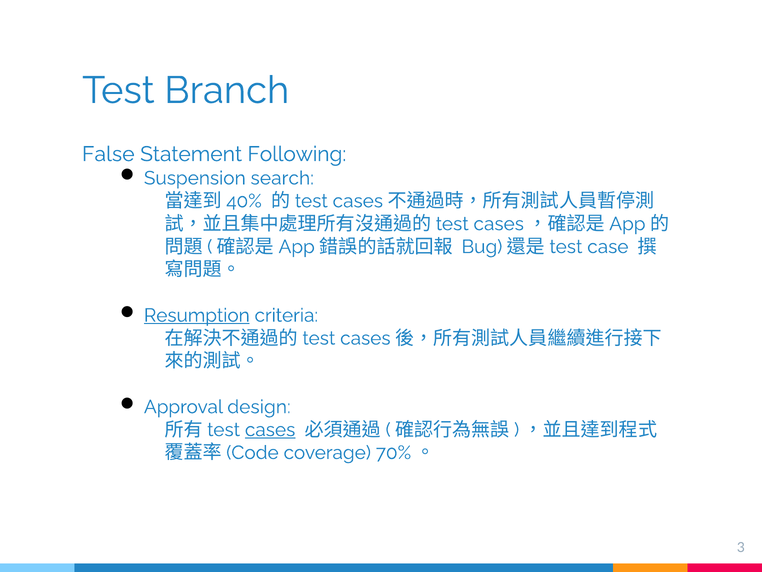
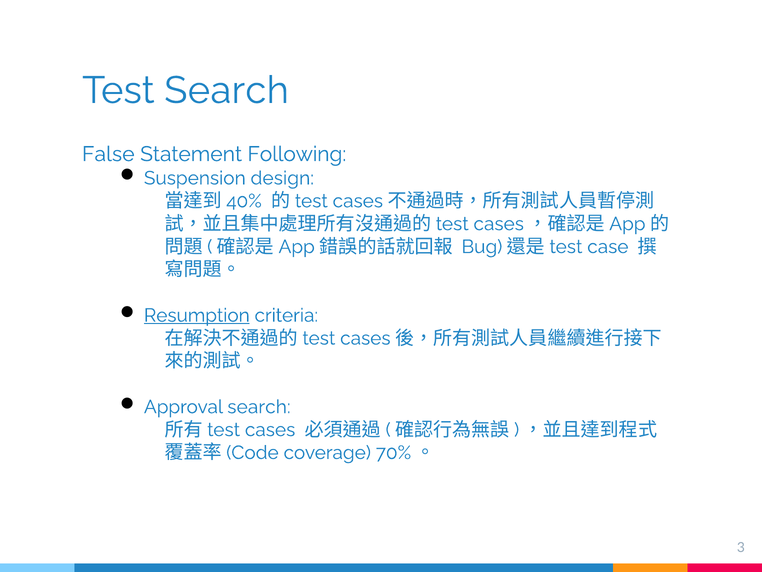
Test Branch: Branch -> Search
search: search -> design
Approval design: design -> search
cases underline: present -> none
